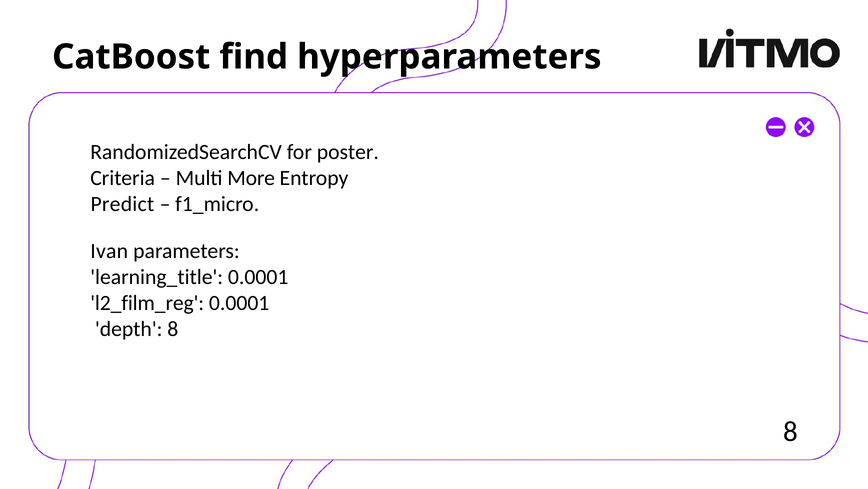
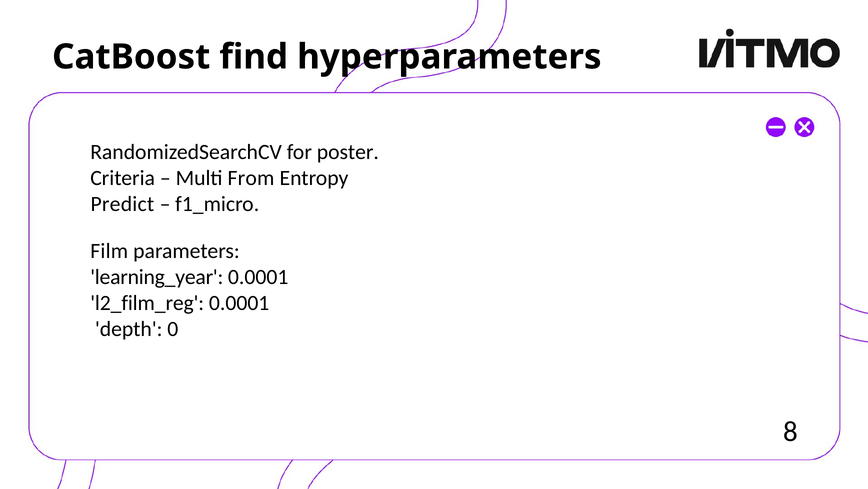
More: More -> From
Ivan: Ivan -> Film
learning_title: learning_title -> learning_year
depth 8: 8 -> 0
